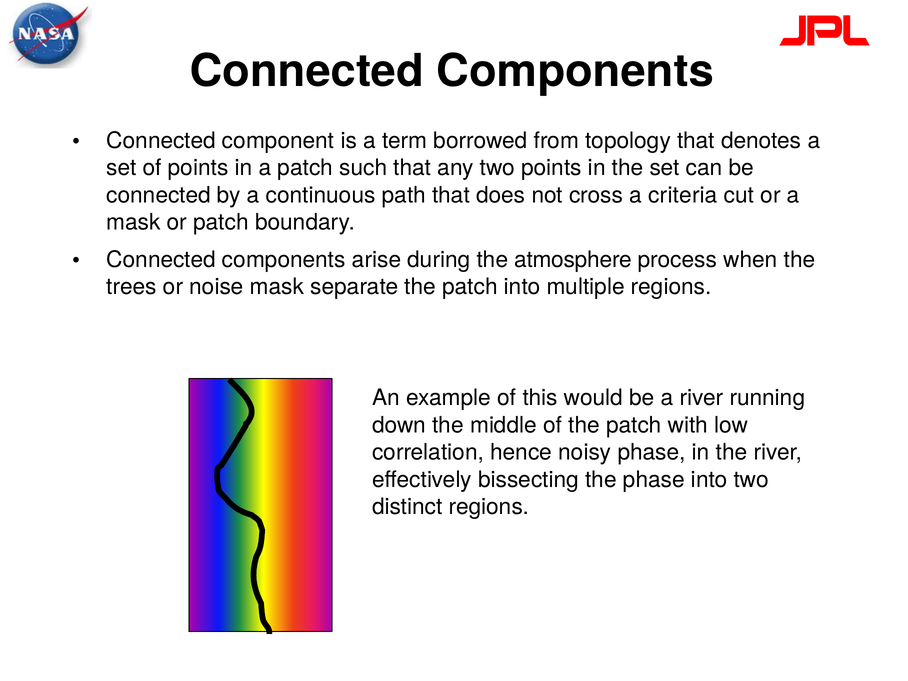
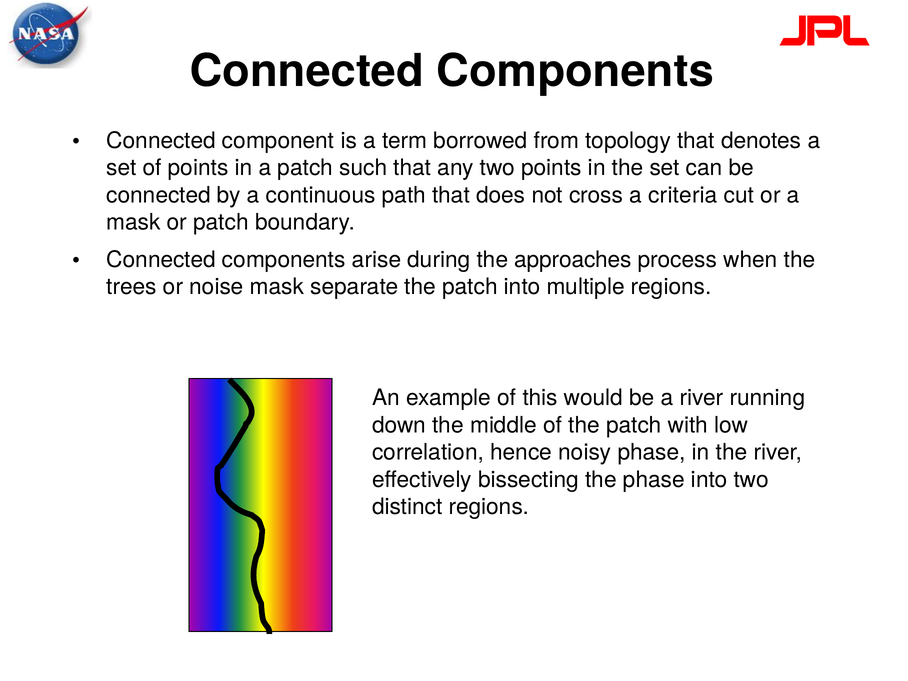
atmosphere: atmosphere -> approaches
